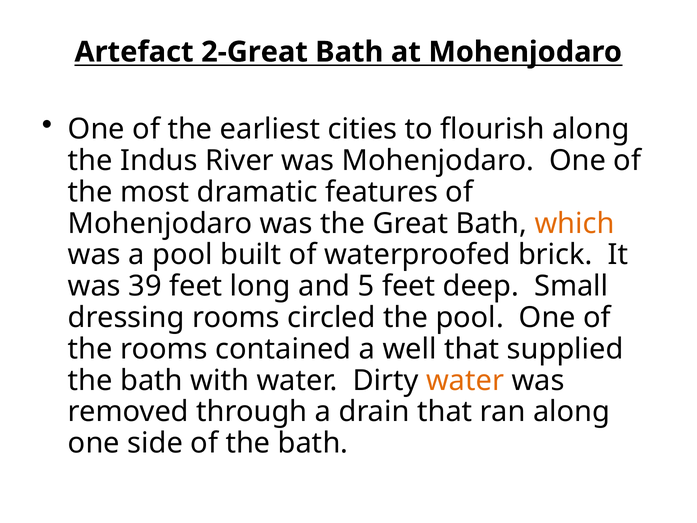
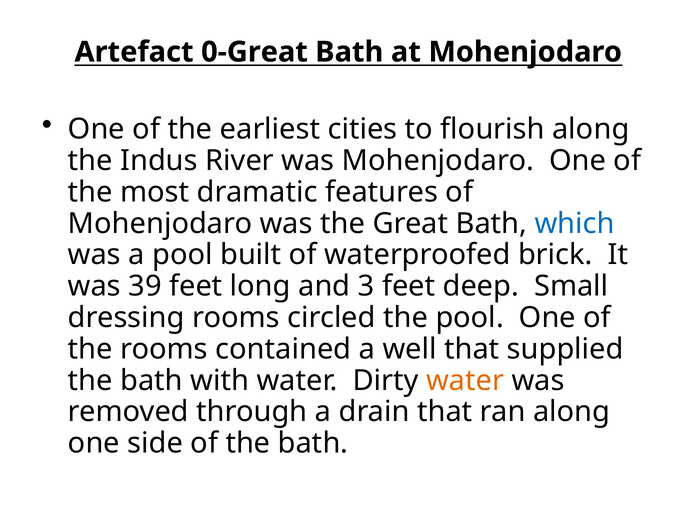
2-Great: 2-Great -> 0-Great
which colour: orange -> blue
5: 5 -> 3
